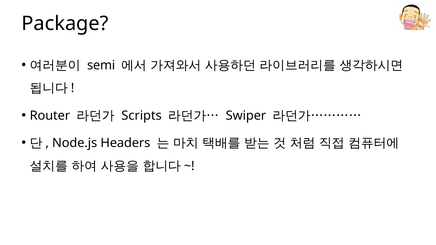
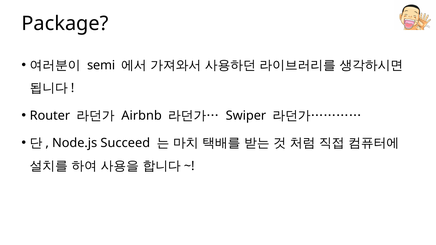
Scripts: Scripts -> Airbnb
Headers: Headers -> Succeed
